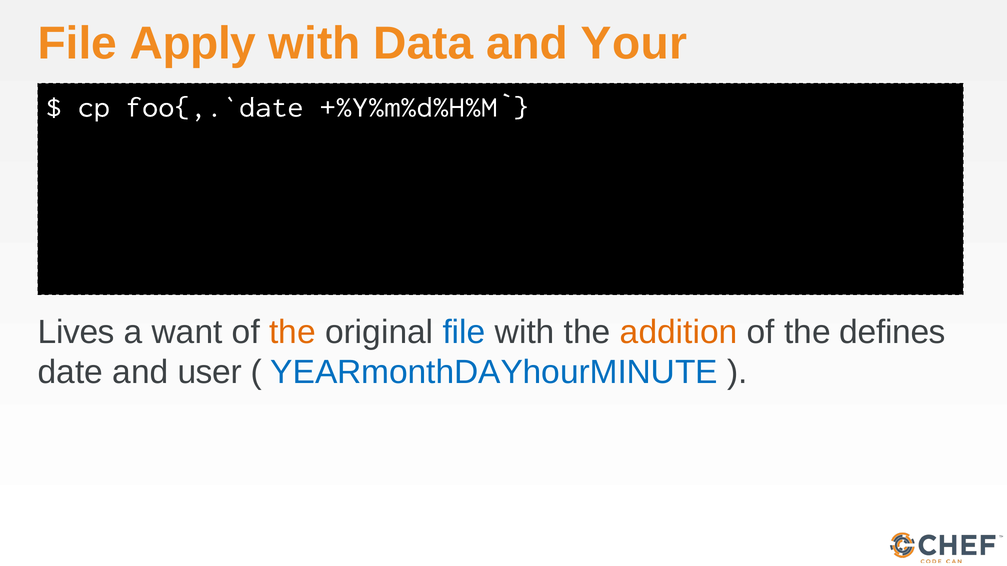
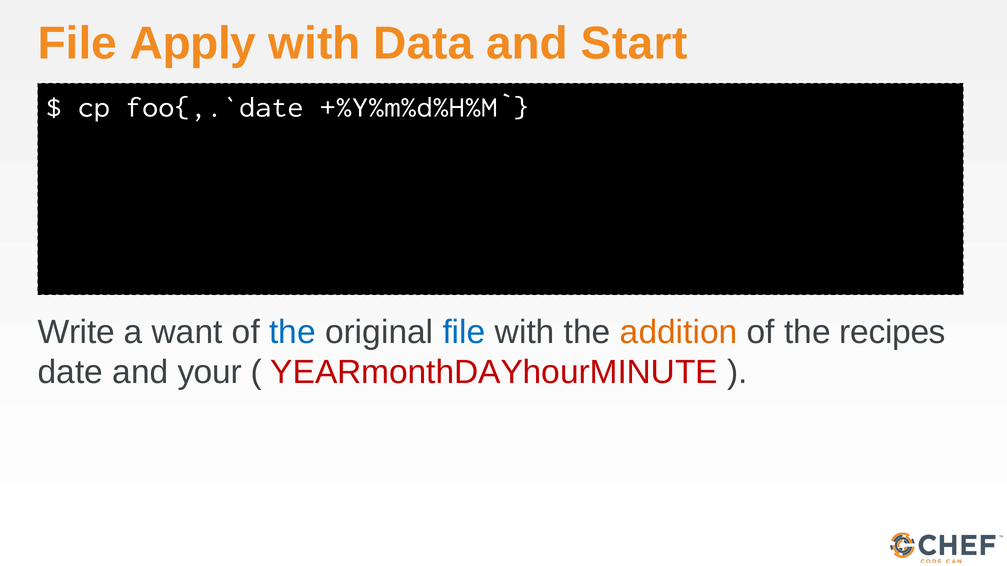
Your: Your -> Start
Lives: Lives -> Write
the at (292, 332) colour: orange -> blue
defines: defines -> recipes
user: user -> your
YEARmonthDAYhourMINUTE colour: blue -> red
